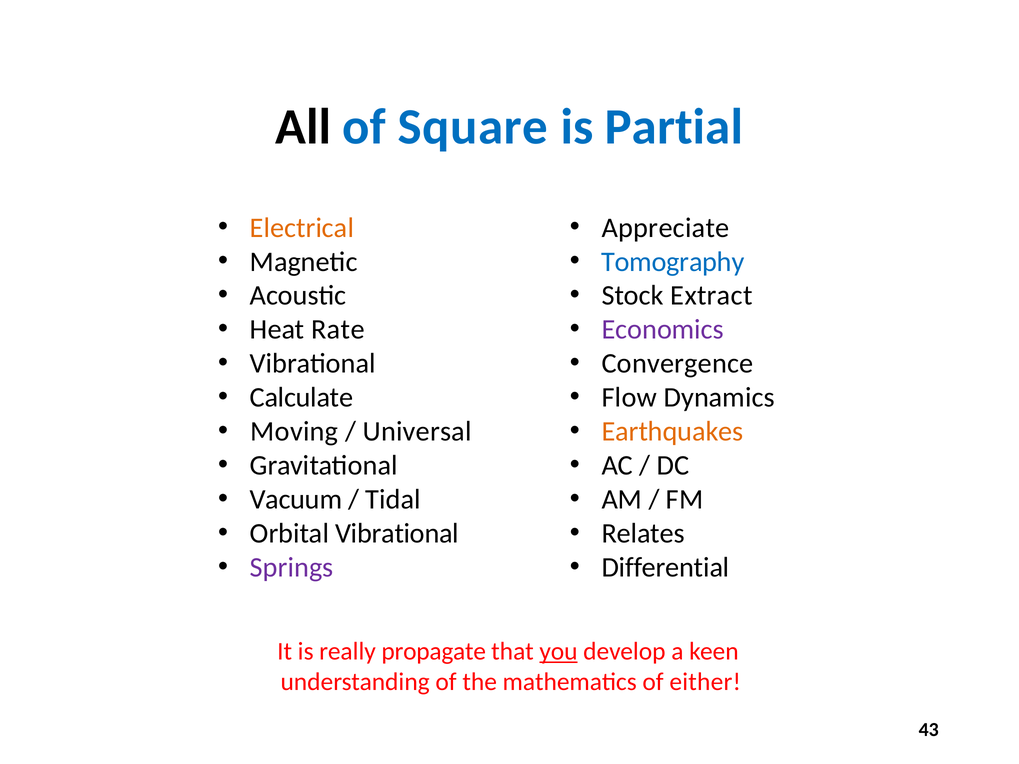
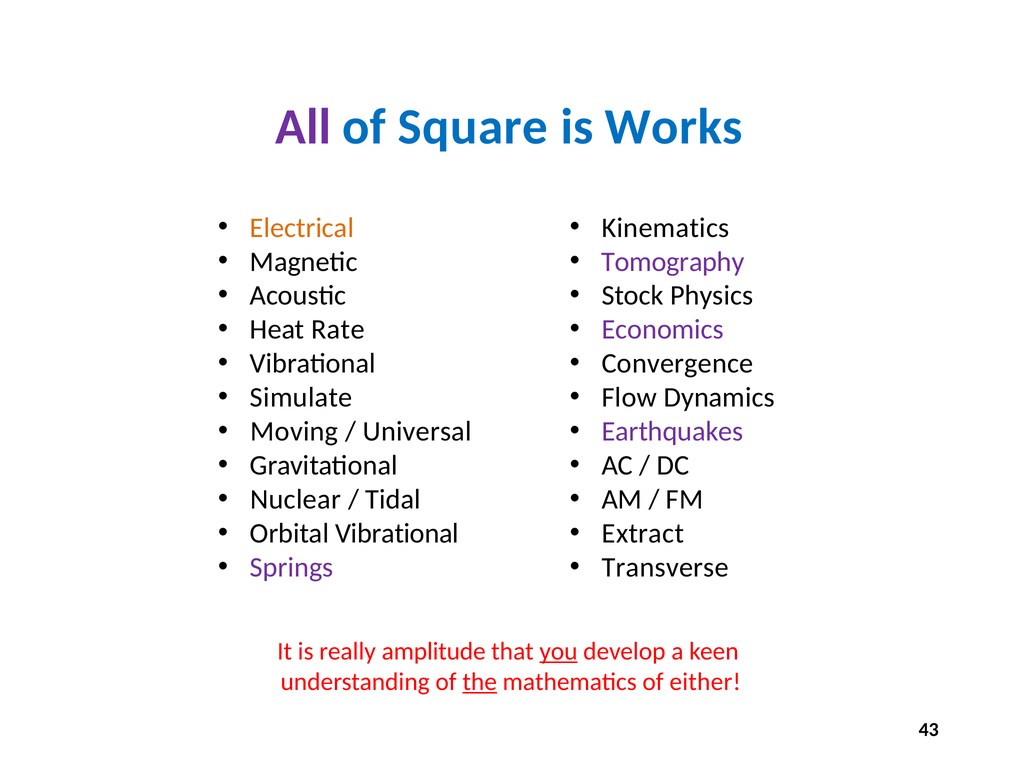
All colour: black -> purple
Partial: Partial -> Works
Appreciate: Appreciate -> Kinematics
Tomography colour: blue -> purple
Extract: Extract -> Physics
Calculate: Calculate -> Simulate
Earthquakes colour: orange -> purple
Vacuum: Vacuum -> Nuclear
Relates: Relates -> Extract
Differential: Differential -> Transverse
propagate: propagate -> amplitude
the underline: none -> present
